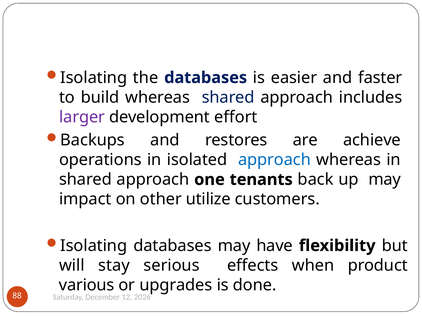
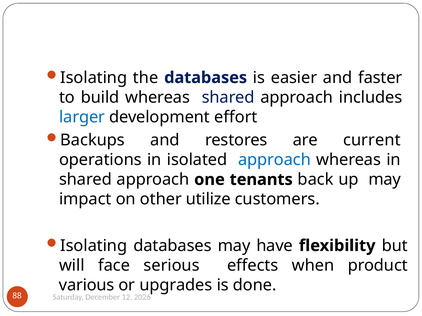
larger colour: purple -> blue
achieve: achieve -> current
stay: stay -> face
